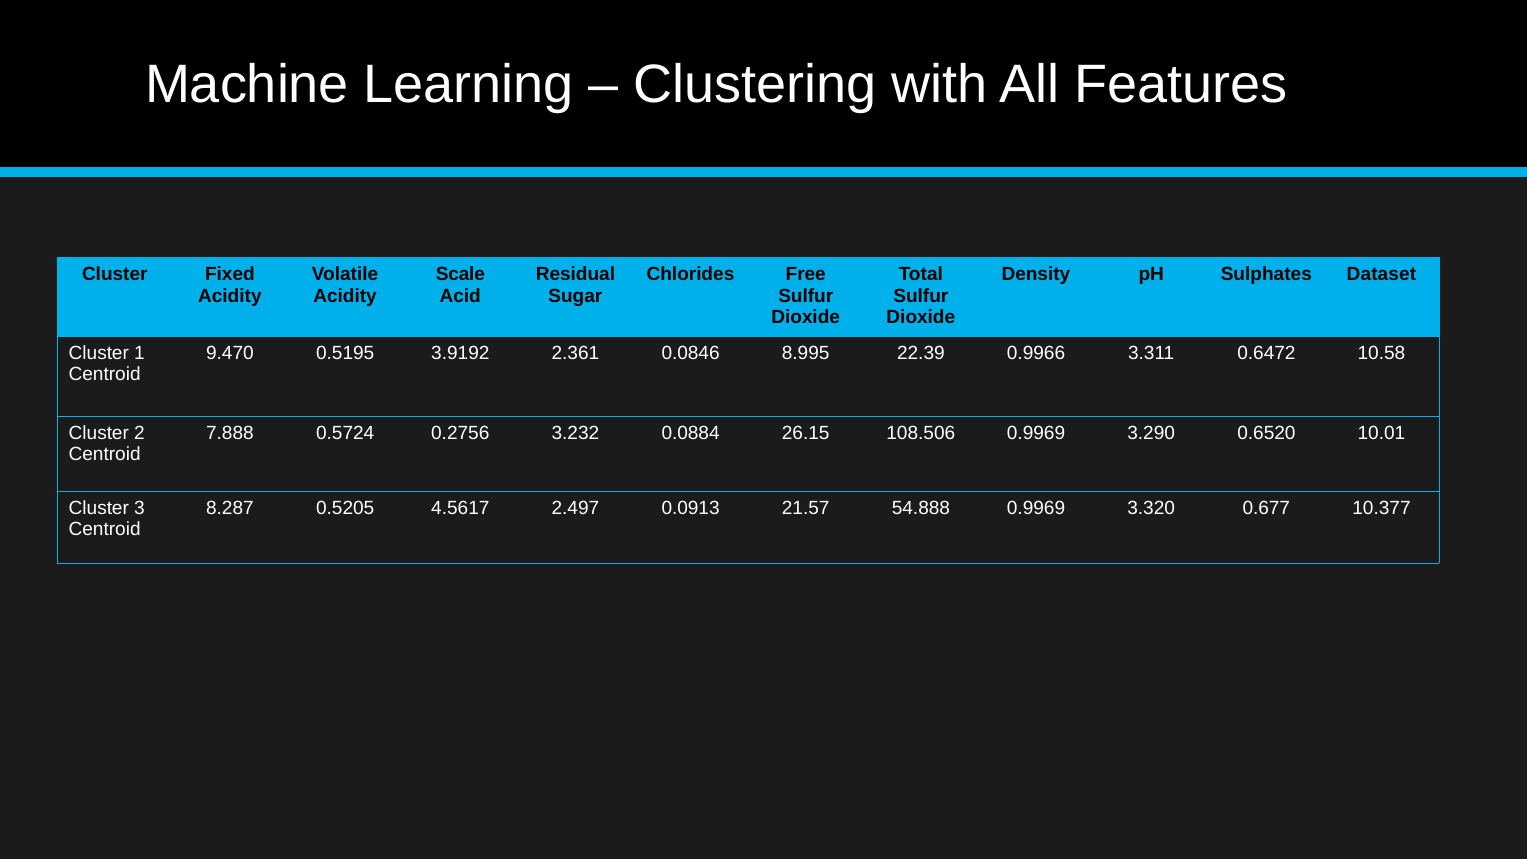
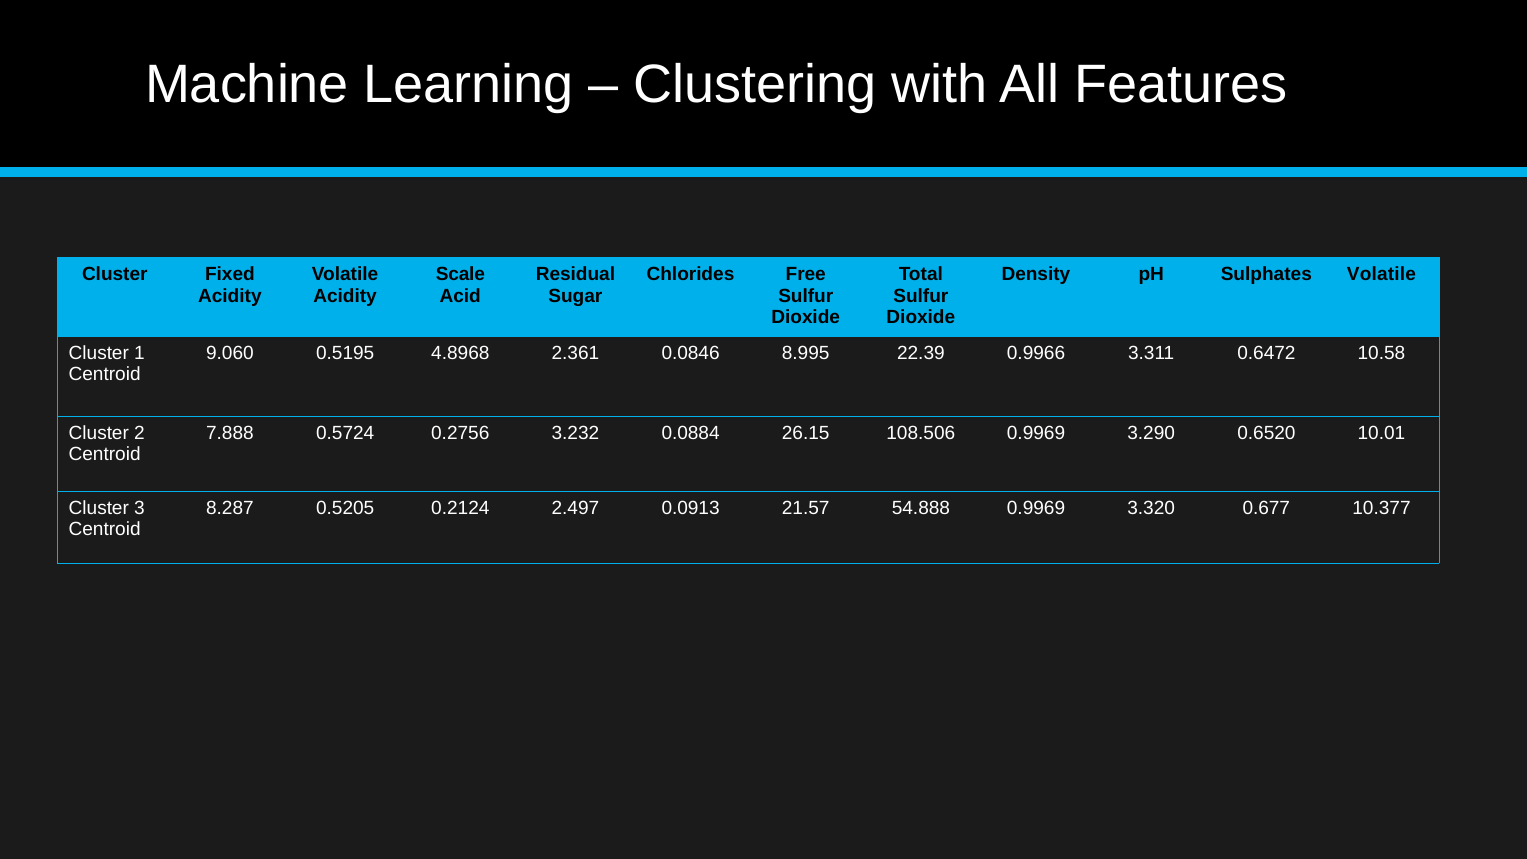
Sulphates Dataset: Dataset -> Volatile
9.470: 9.470 -> 9.060
3.9192: 3.9192 -> 4.8968
4.5617: 4.5617 -> 0.2124
